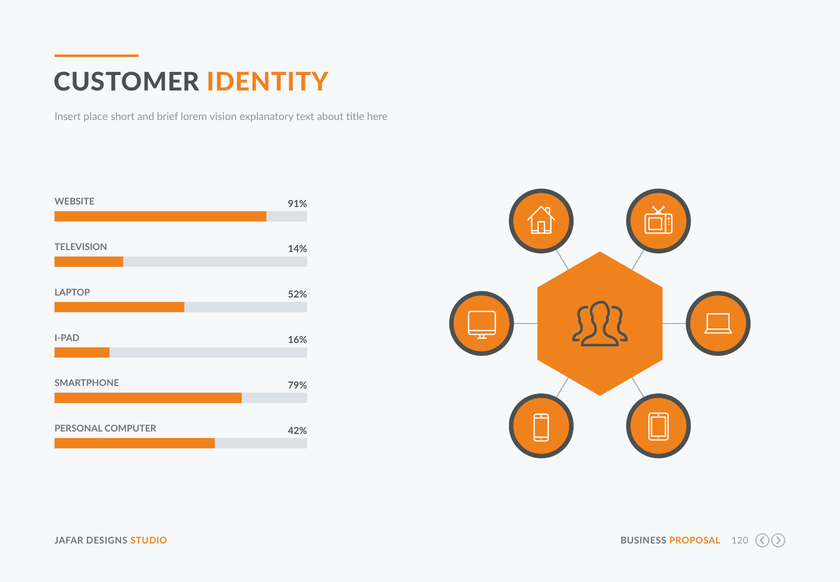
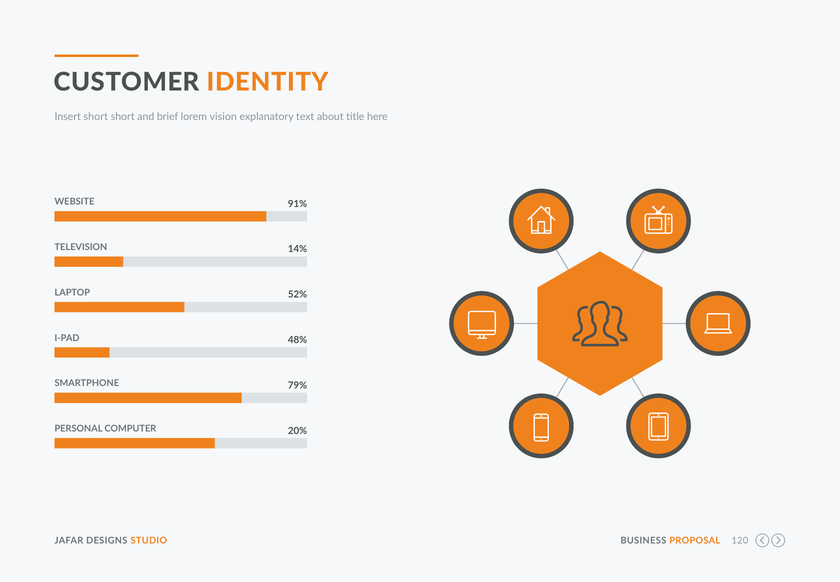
Insert place: place -> short
16%: 16% -> 48%
42%: 42% -> 20%
